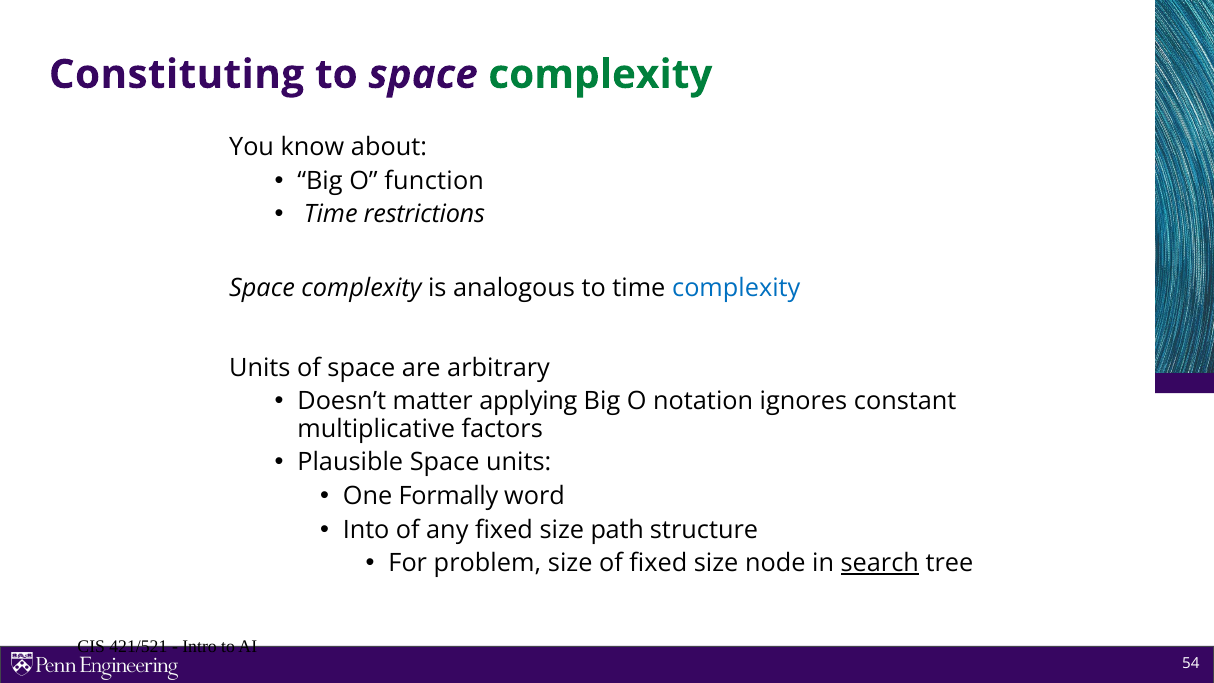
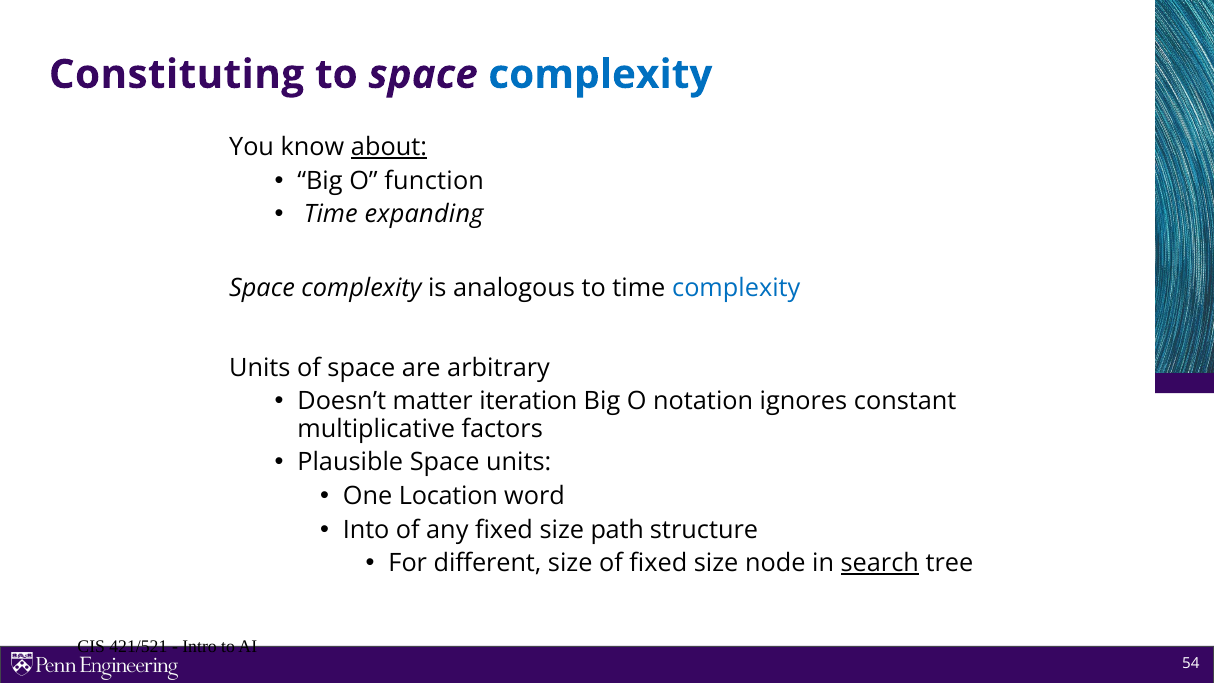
complexity at (600, 75) colour: green -> blue
about underline: none -> present
restrictions: restrictions -> expanding
applying: applying -> iteration
Formally: Formally -> Location
problem: problem -> different
